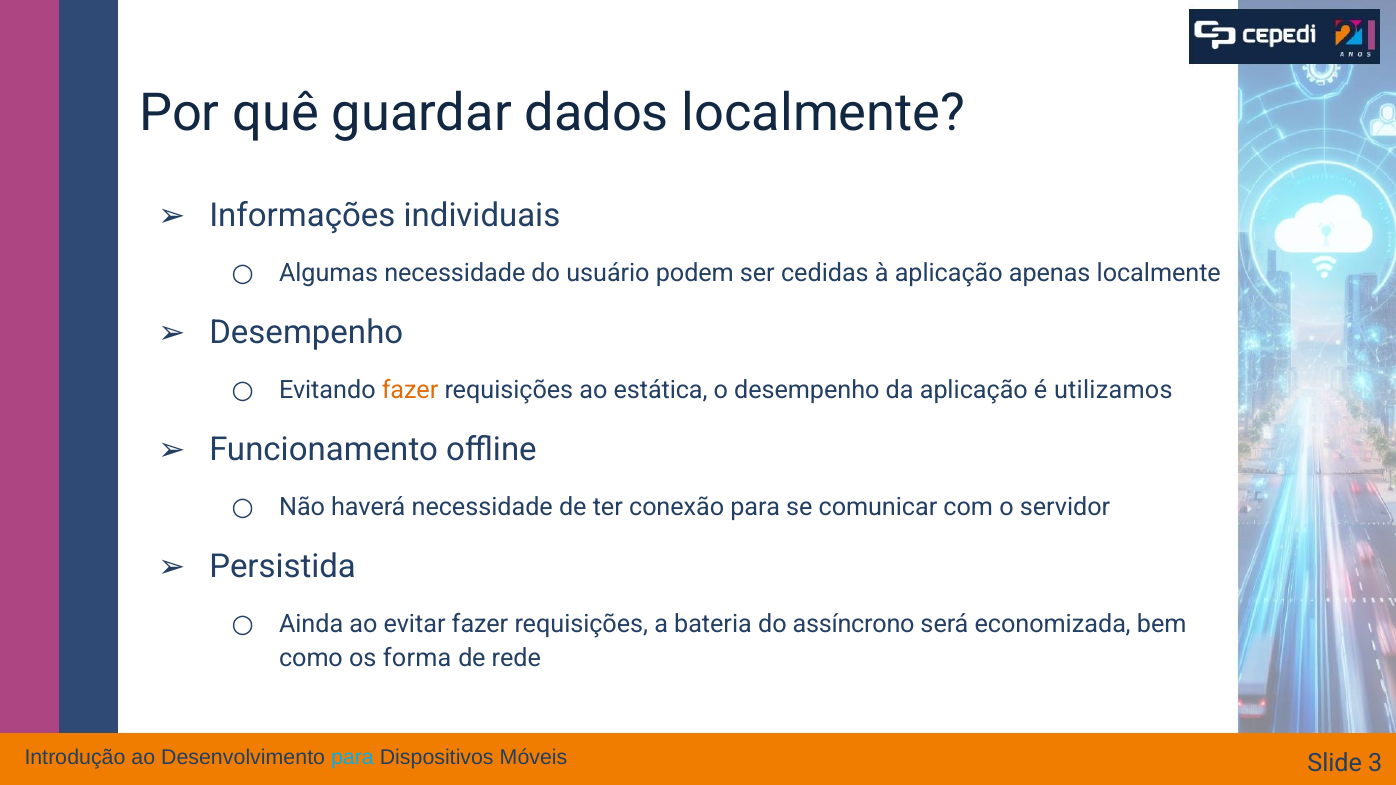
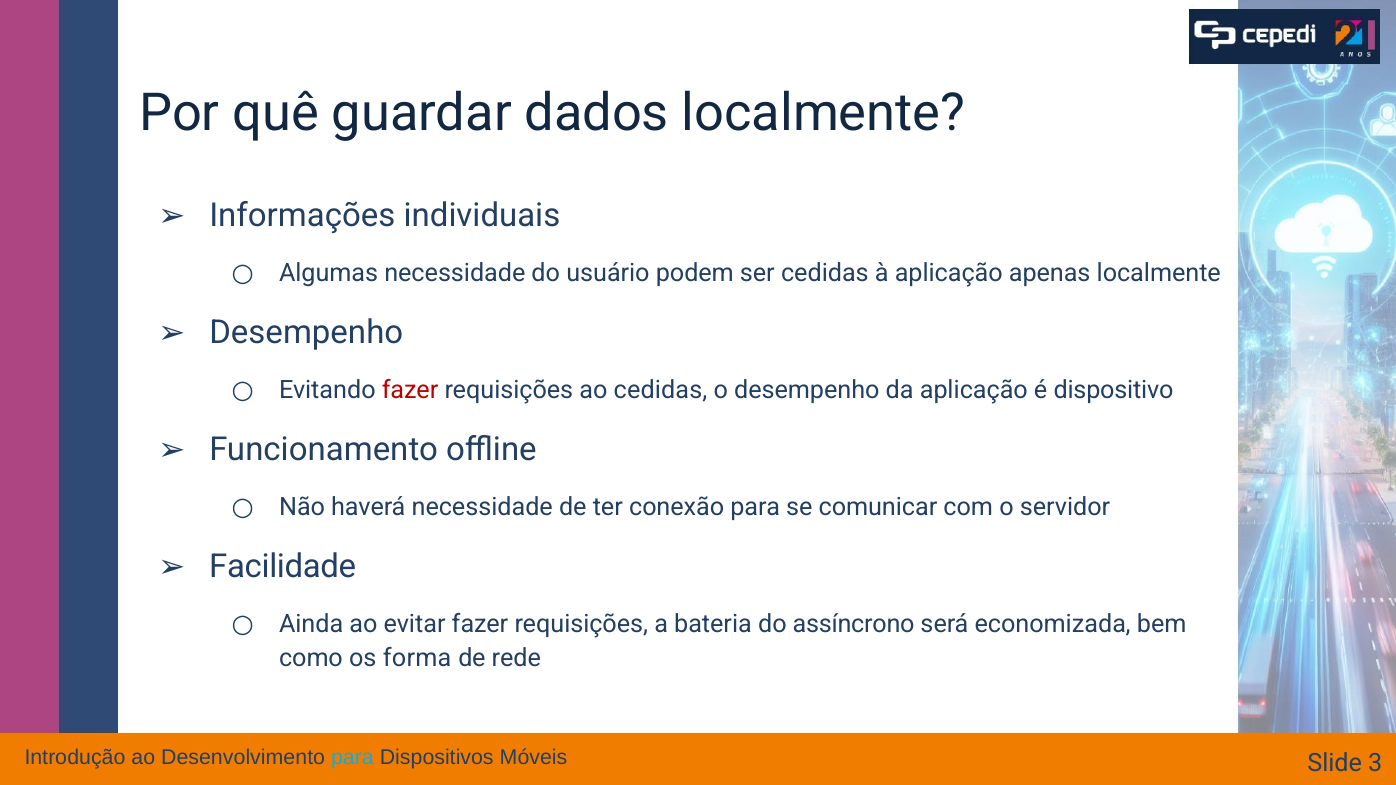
fazer at (410, 390) colour: orange -> red
ao estática: estática -> cedidas
utilizamos: utilizamos -> dispositivo
Persistida: Persistida -> Facilidade
